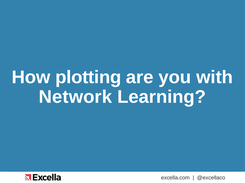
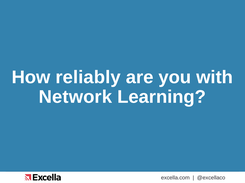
plotting: plotting -> reliably
